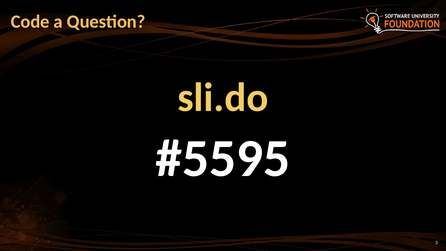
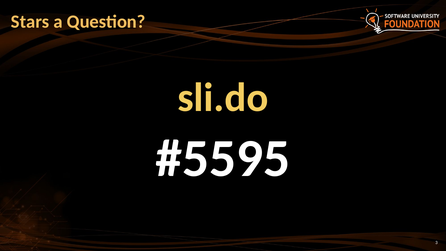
Code: Code -> Stars
